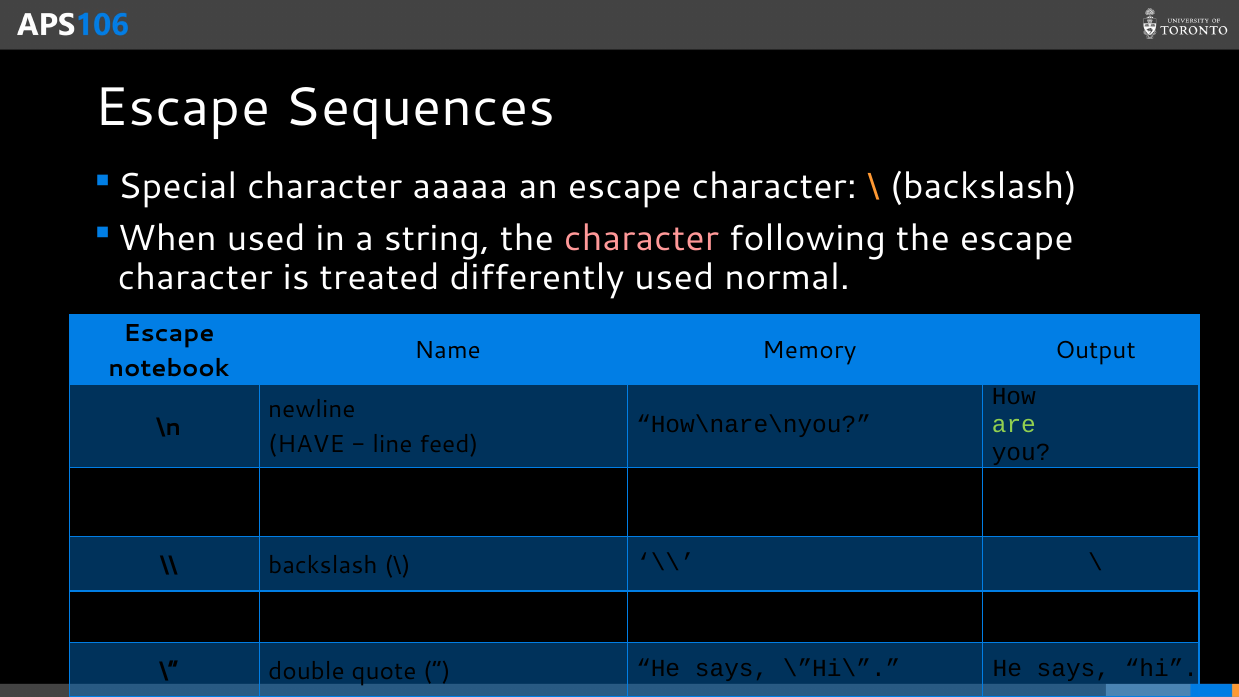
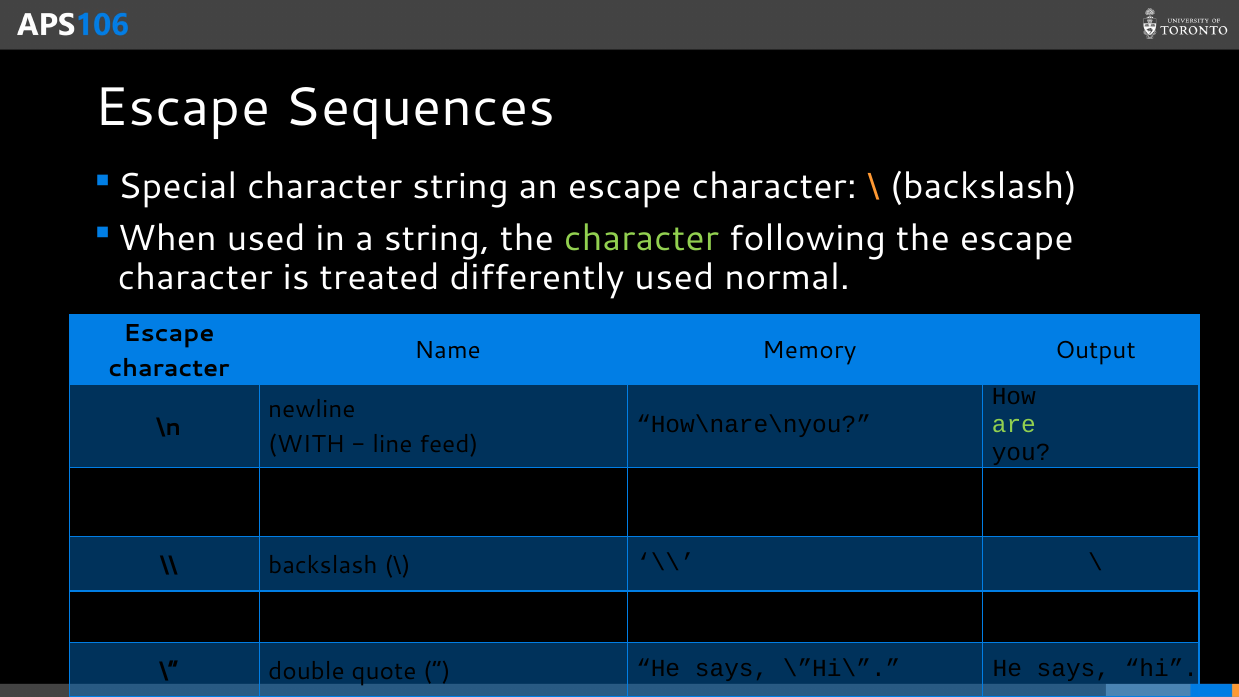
character aaaaa: aaaaa -> string
character at (641, 239) colour: pink -> light green
notebook at (169, 368): notebook -> character
HAVE: HAVE -> WITH
